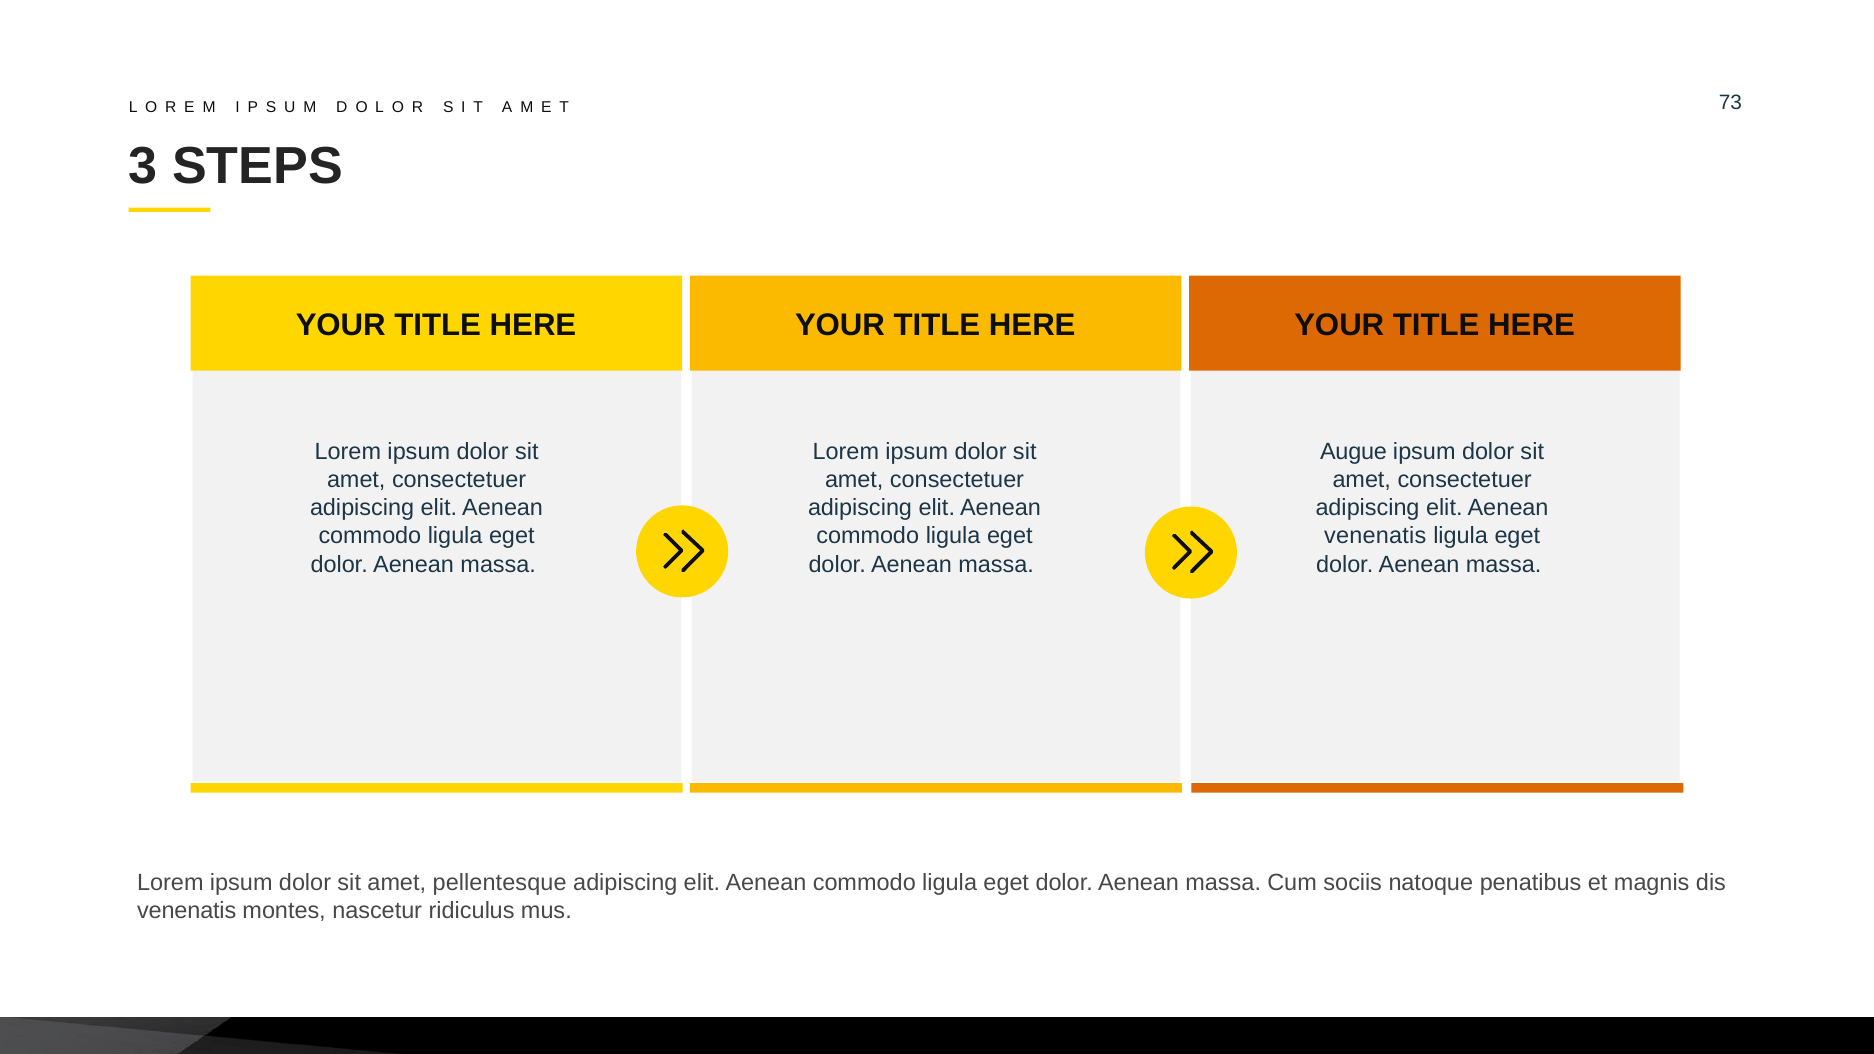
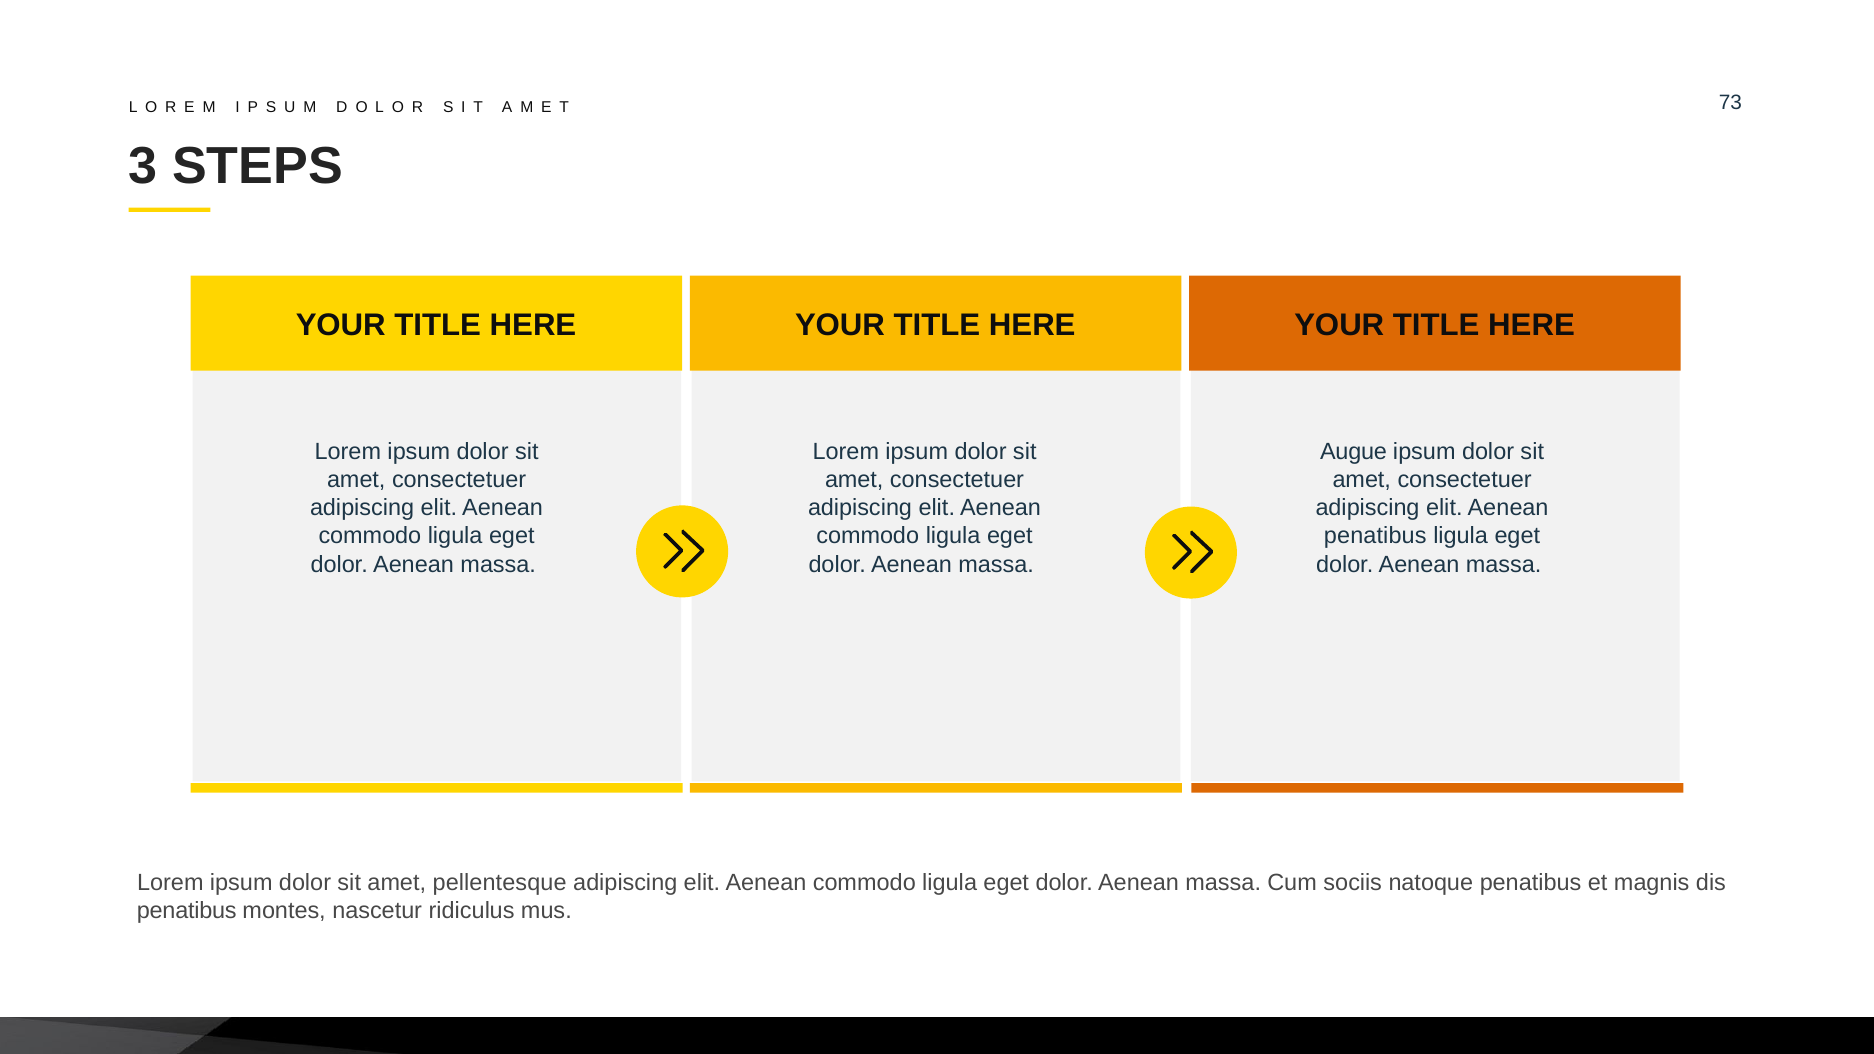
venenatis at (1375, 536): venenatis -> penatibus
venenatis at (187, 911): venenatis -> penatibus
